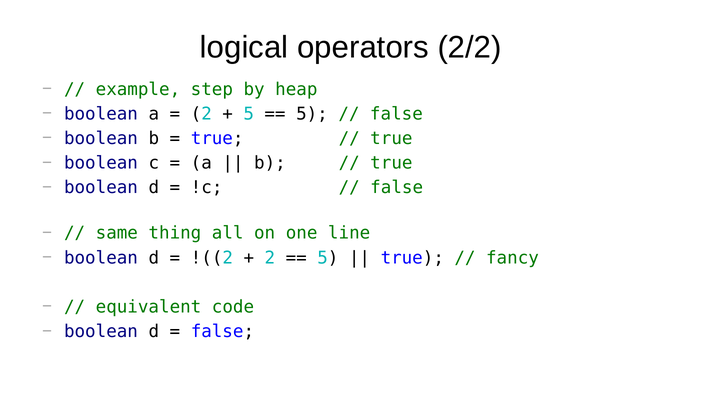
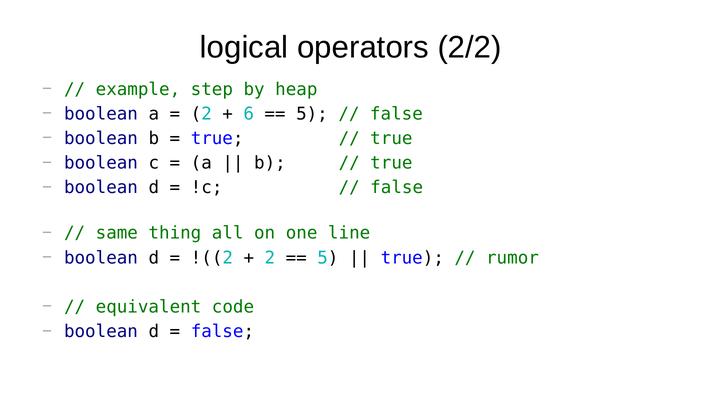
5 at (249, 114): 5 -> 6
fancy: fancy -> rumor
